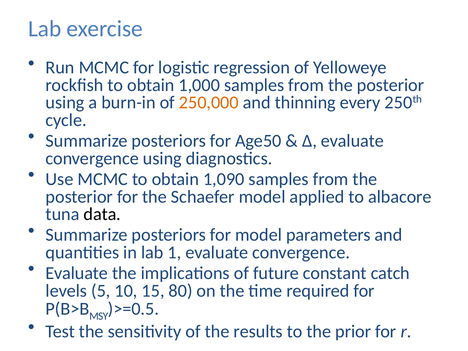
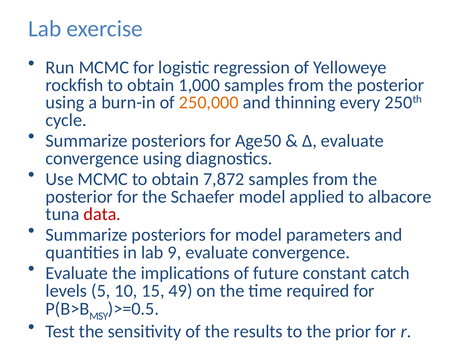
1,090: 1,090 -> 7,872
data colour: black -> red
1: 1 -> 9
80: 80 -> 49
